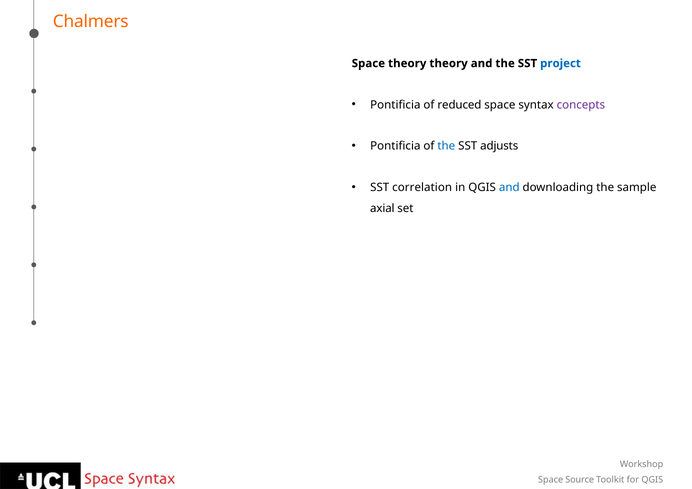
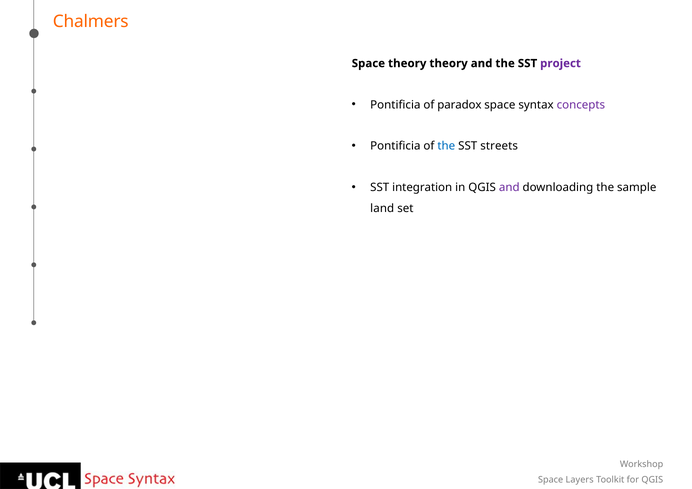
project colour: blue -> purple
reduced: reduced -> paradox
adjusts: adjusts -> streets
correlation: correlation -> integration
and at (509, 188) colour: blue -> purple
axial: axial -> land
Source: Source -> Layers
